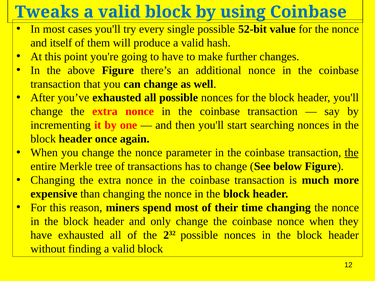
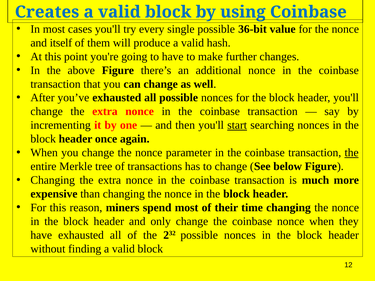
Tweaks: Tweaks -> Creates
52‐bit: 52‐bit -> 36‐bit
start underline: none -> present
